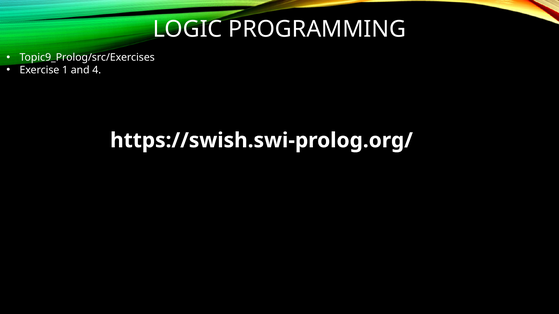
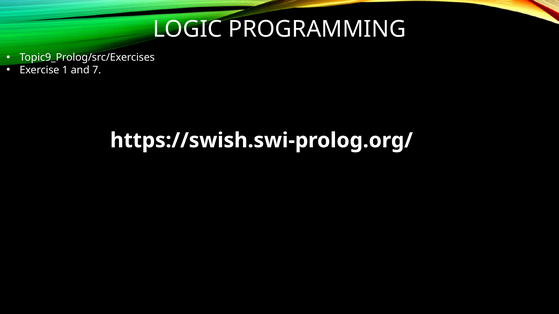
4: 4 -> 7
